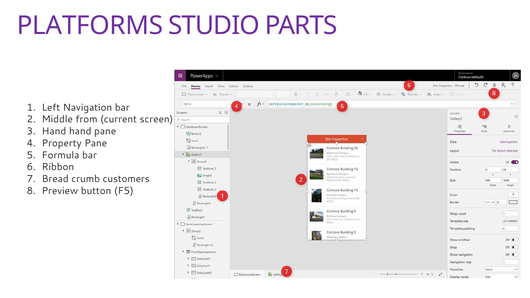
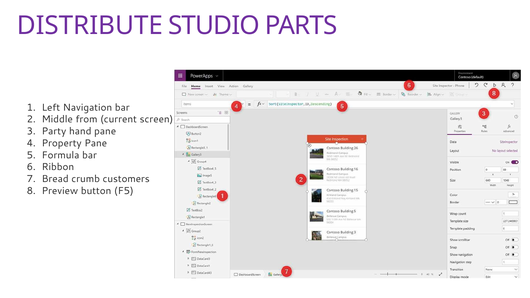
PLATFORMS: PLATFORMS -> DISTRIBUTE
Hand at (54, 131): Hand -> Party
